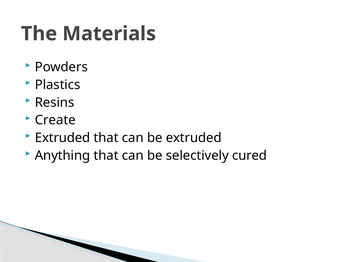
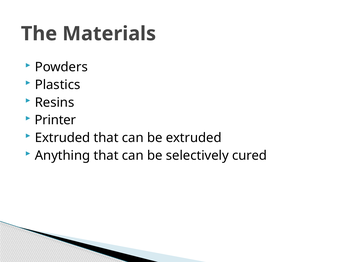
Create: Create -> Printer
